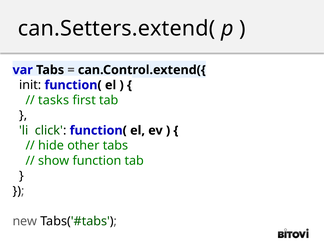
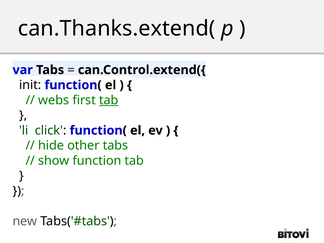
can.Setters.extend(: can.Setters.extend( -> can.Thanks.extend(
tasks: tasks -> webs
tab at (109, 100) underline: none -> present
